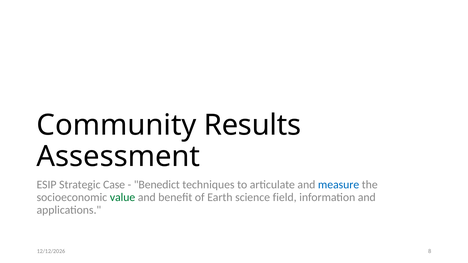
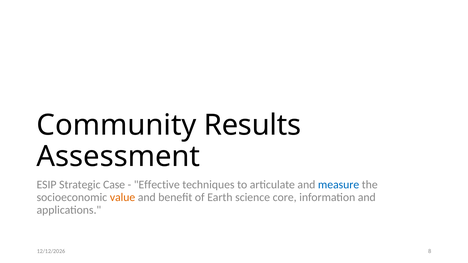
Benedict: Benedict -> Effective
value colour: green -> orange
field: field -> core
